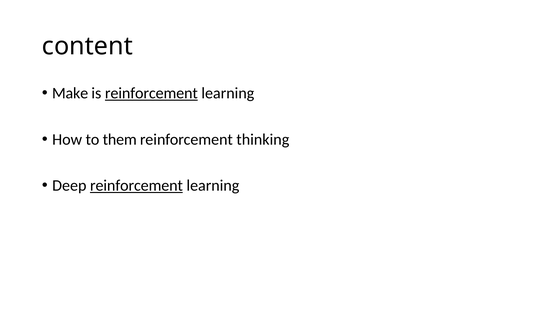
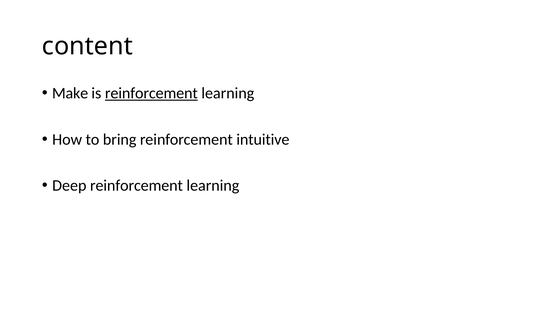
them: them -> bring
thinking: thinking -> intuitive
reinforcement at (136, 185) underline: present -> none
